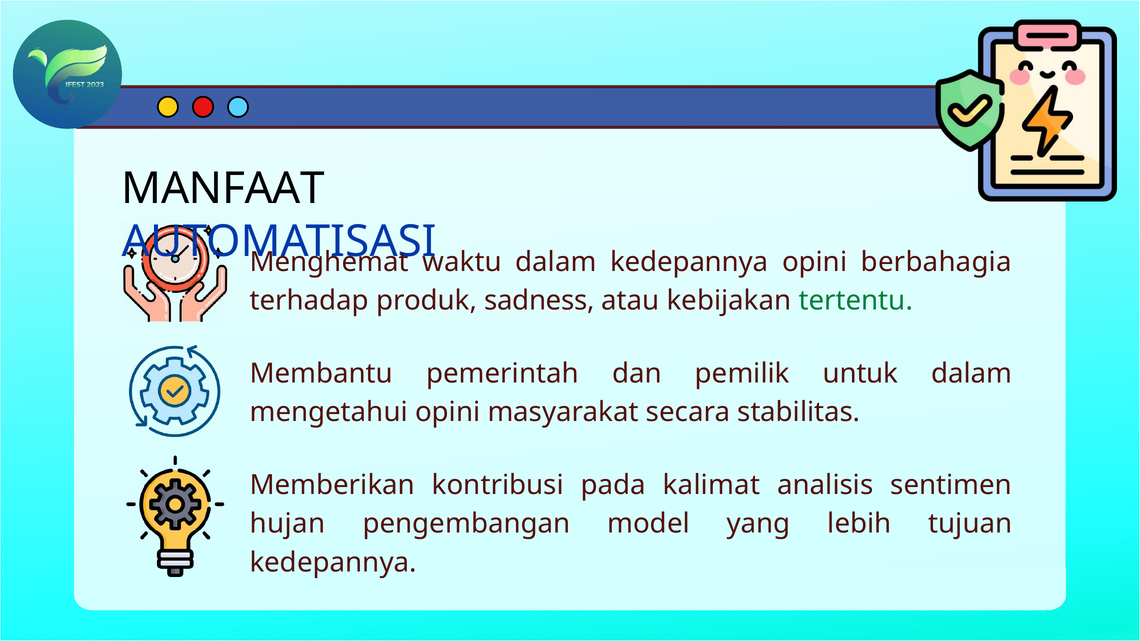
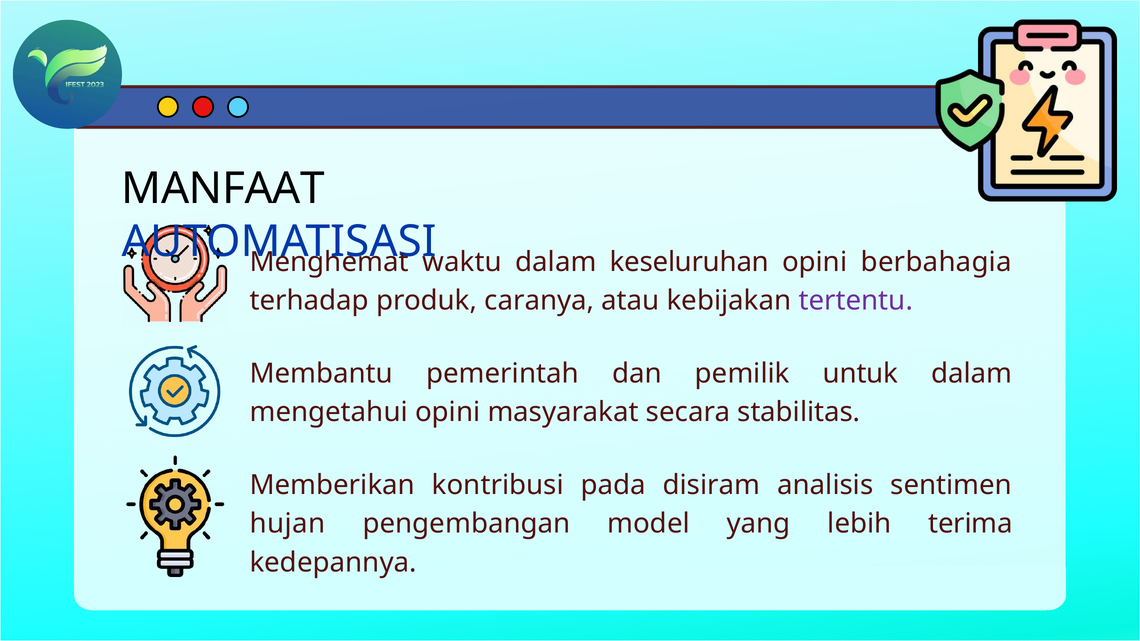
dalam kedepannya: kedepannya -> keseluruhan
sadness: sadness -> caranya
tertentu colour: green -> purple
kalimat: kalimat -> disiram
tujuan: tujuan -> terima
